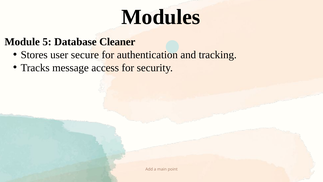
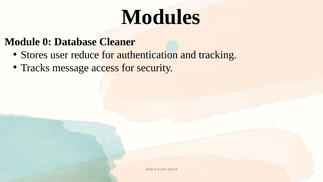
5: 5 -> 0
secure: secure -> reduce
